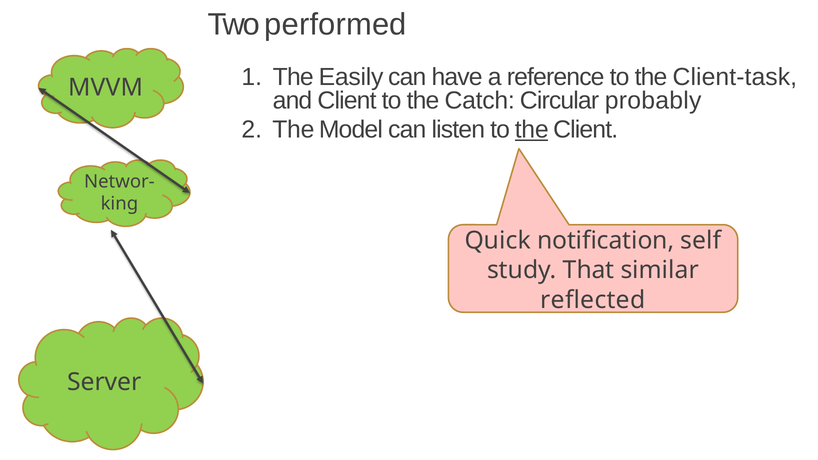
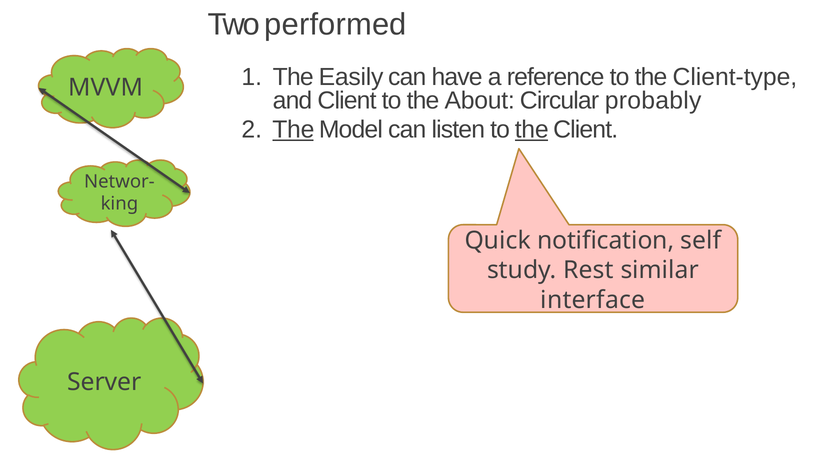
Client-task: Client-task -> Client-type
Catch: Catch -> About
The at (293, 129) underline: none -> present
That: That -> Rest
reflected: reflected -> interface
